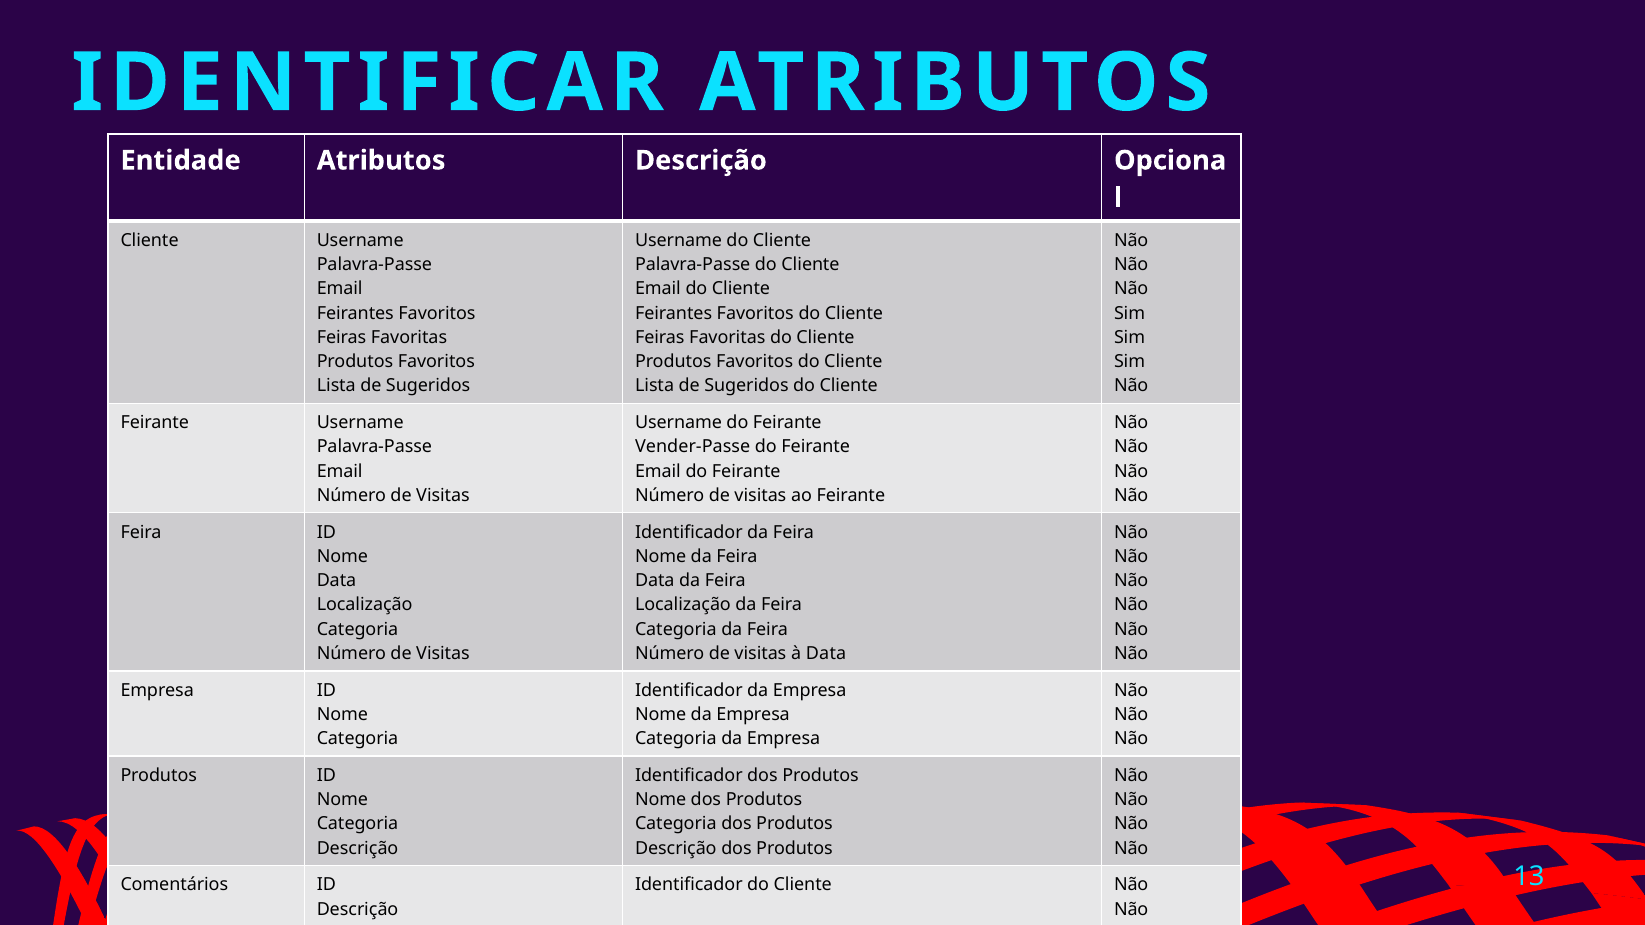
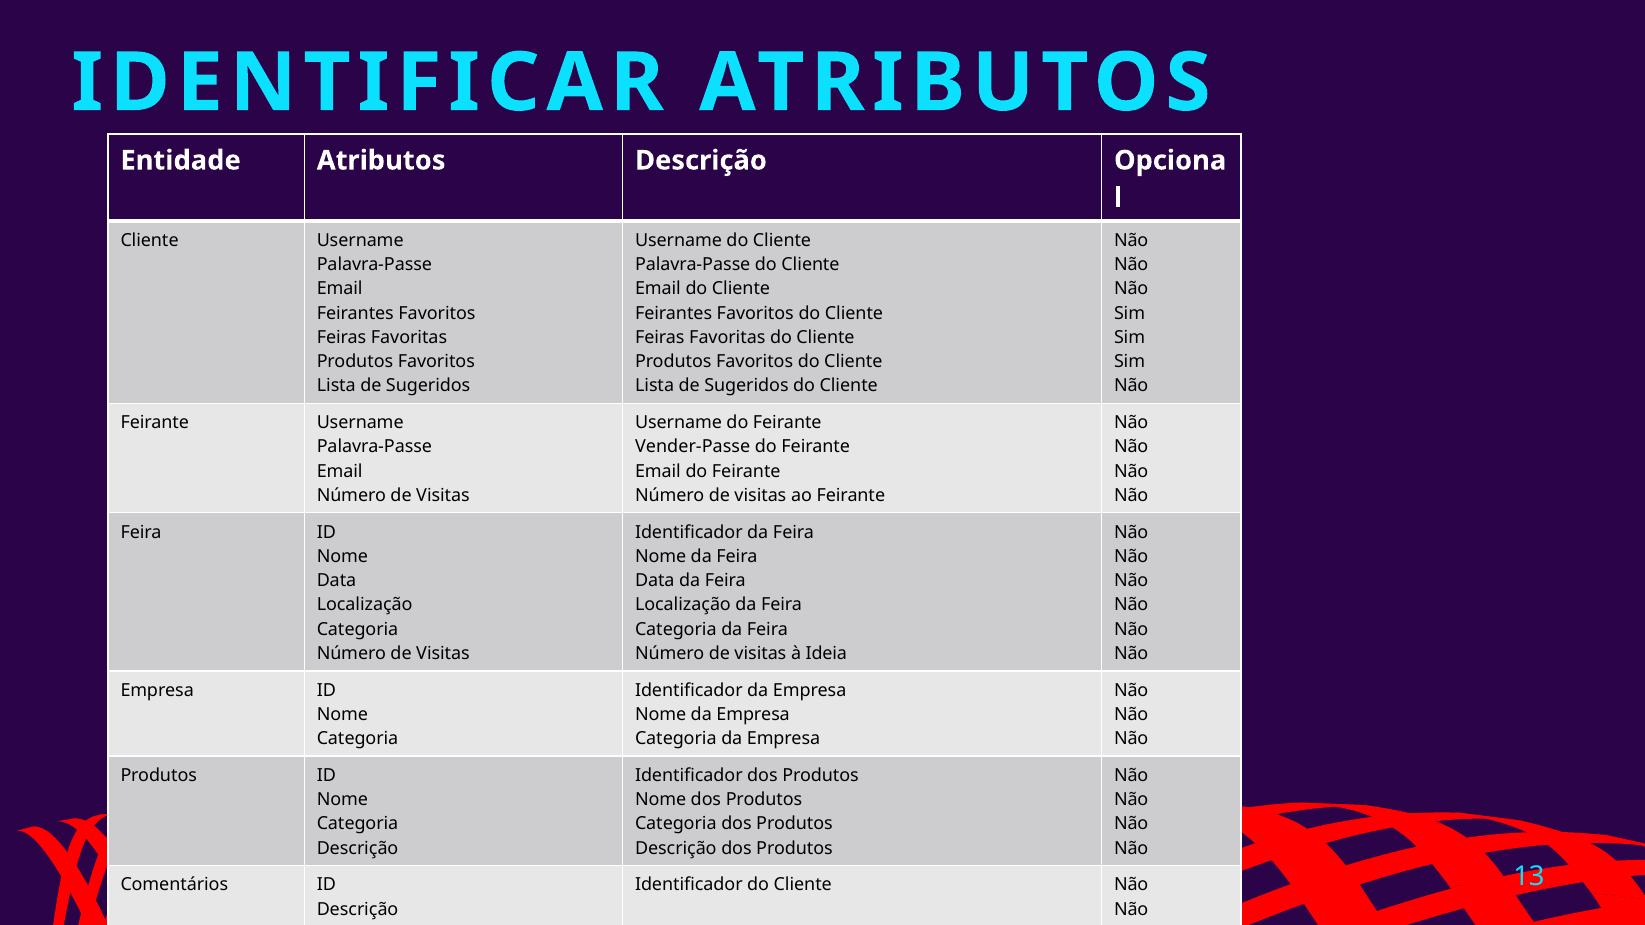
à Data: Data -> Ideia
